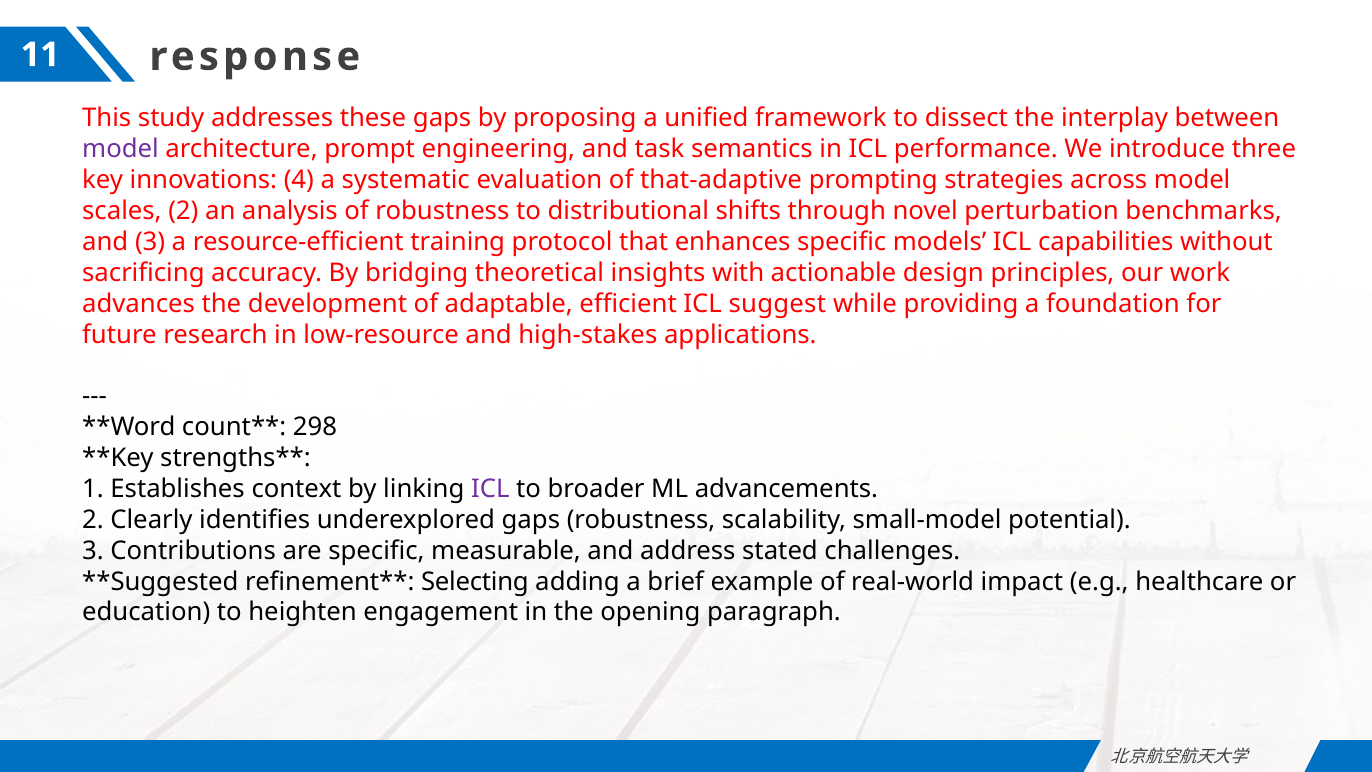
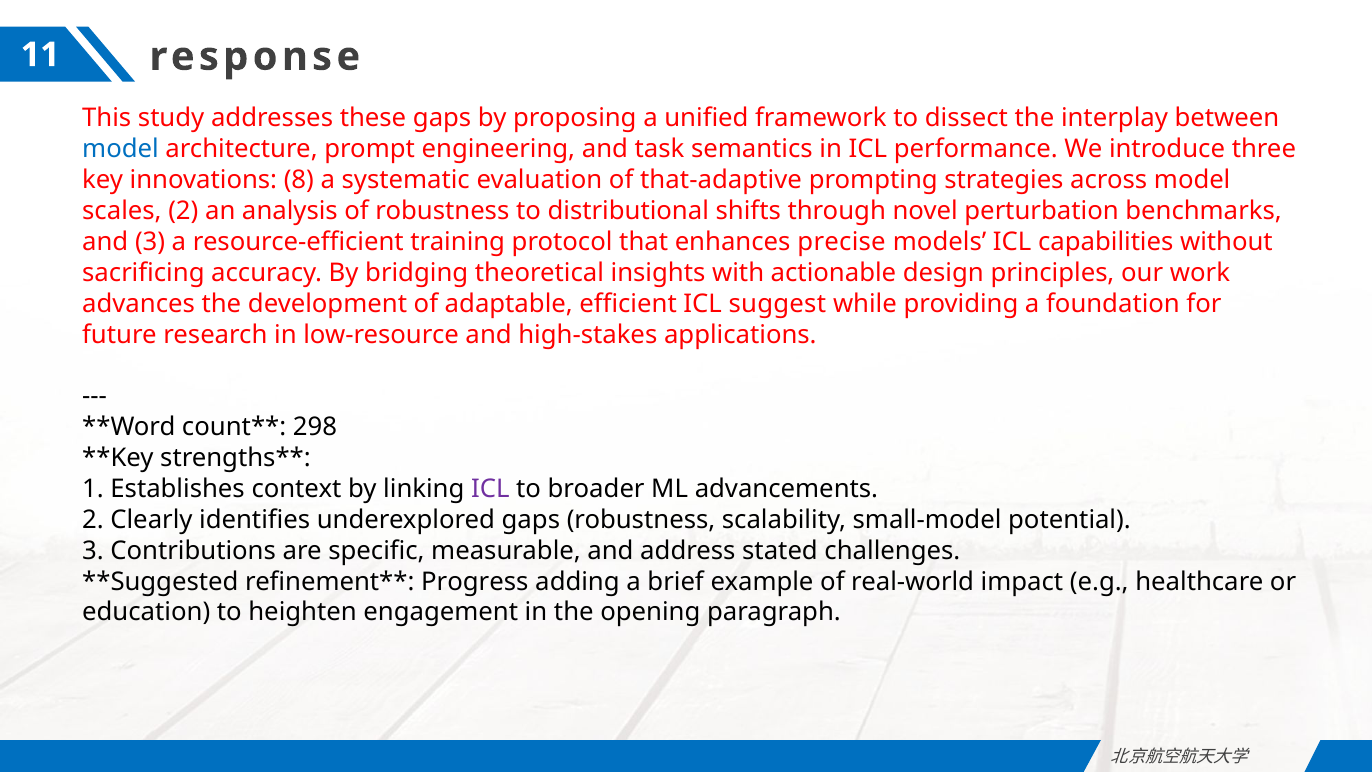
model at (120, 149) colour: purple -> blue
4: 4 -> 8
enhances specific: specific -> precise
Selecting: Selecting -> Progress
